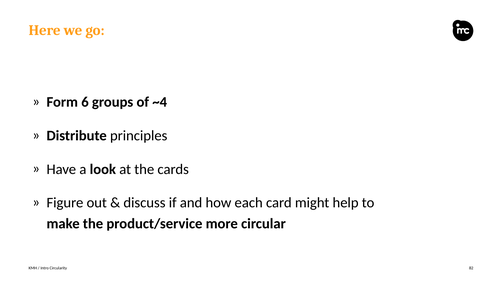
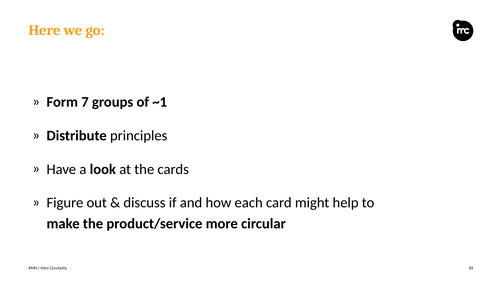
6: 6 -> 7
~4: ~4 -> ~1
